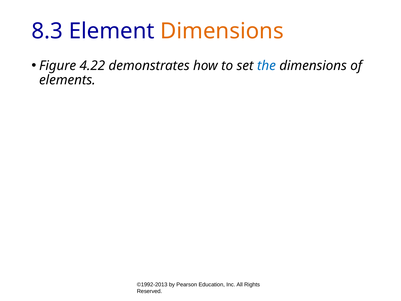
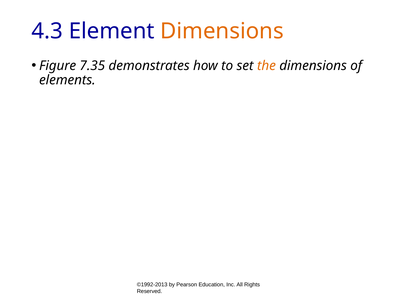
8.3: 8.3 -> 4.3
4.22: 4.22 -> 7.35
the colour: blue -> orange
